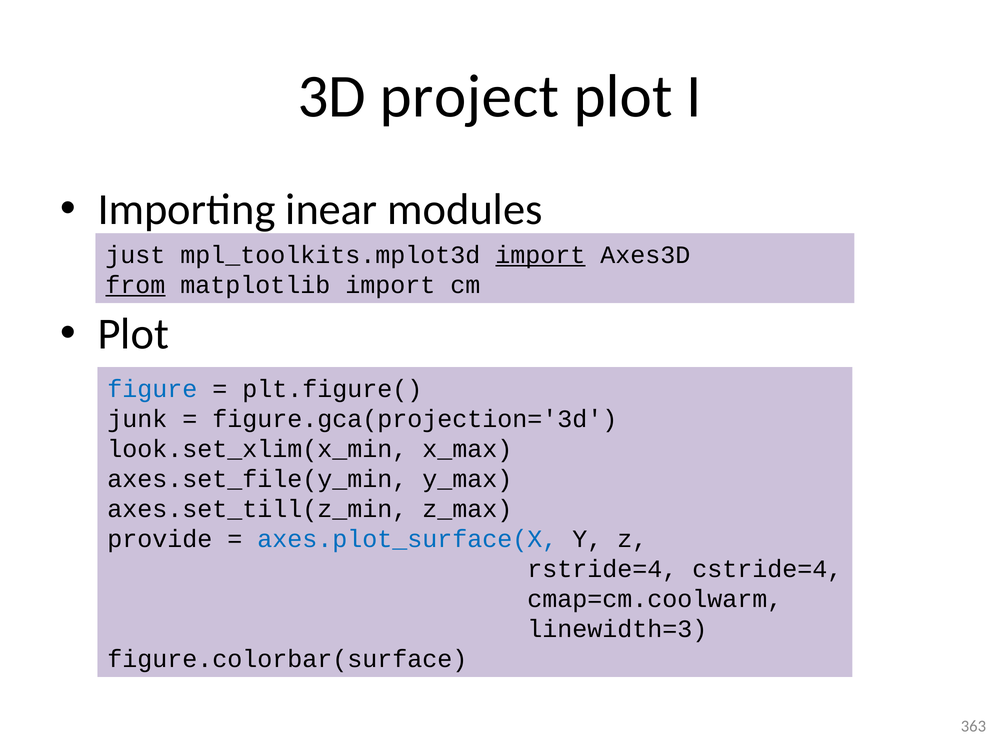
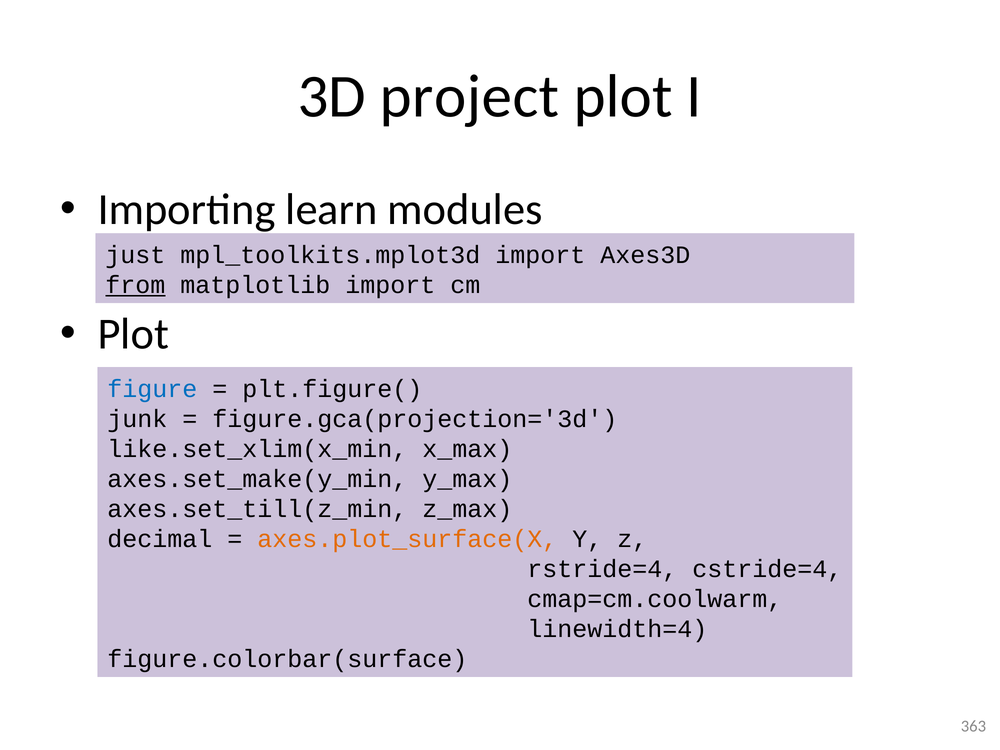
inear: inear -> learn
import at (540, 255) underline: present -> none
look.set_xlim(x_min: look.set_xlim(x_min -> like.set_xlim(x_min
axes.set_file(y_min: axes.set_file(y_min -> axes.set_make(y_min
provide: provide -> decimal
axes.plot_surface(X colour: blue -> orange
linewidth=3: linewidth=3 -> linewidth=4
